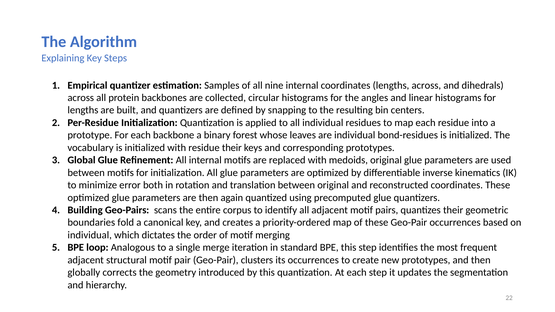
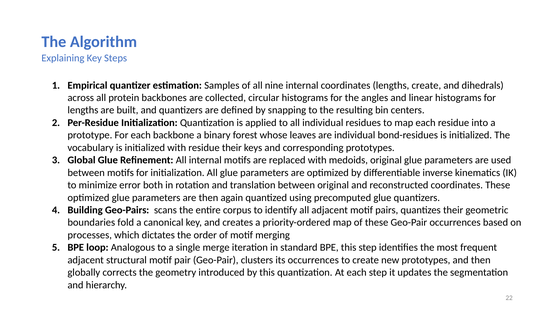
lengths across: across -> create
individual at (90, 235): individual -> processes
